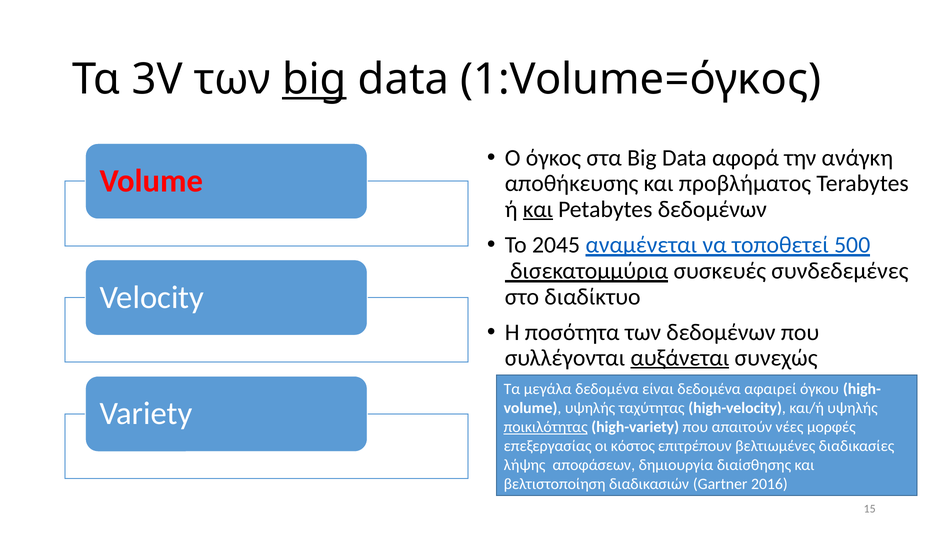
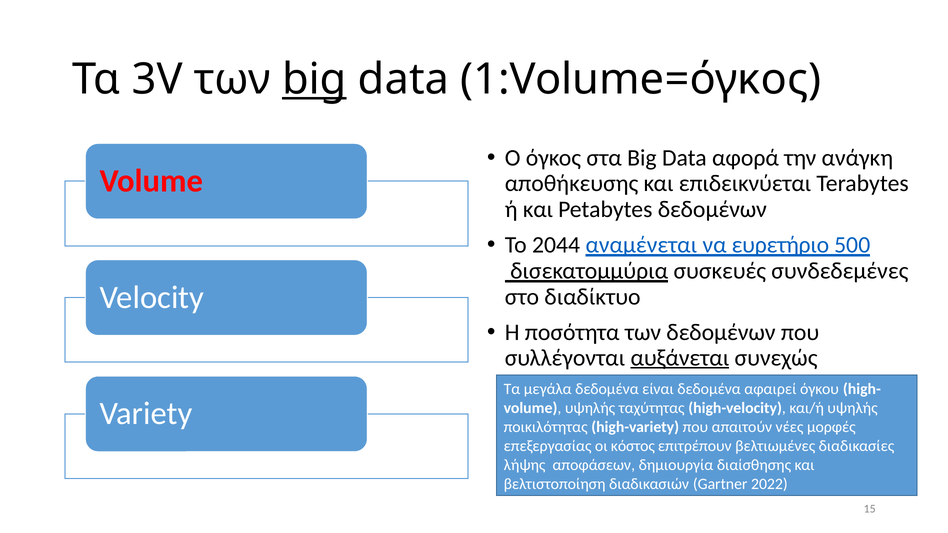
προβλήματος: προβλήματος -> επιδεικνύεται
και at (538, 209) underline: present -> none
2045: 2045 -> 2044
τοποθετεί: τοποθετεί -> ευρετήριο
ποικιλότητας underline: present -> none
2016: 2016 -> 2022
